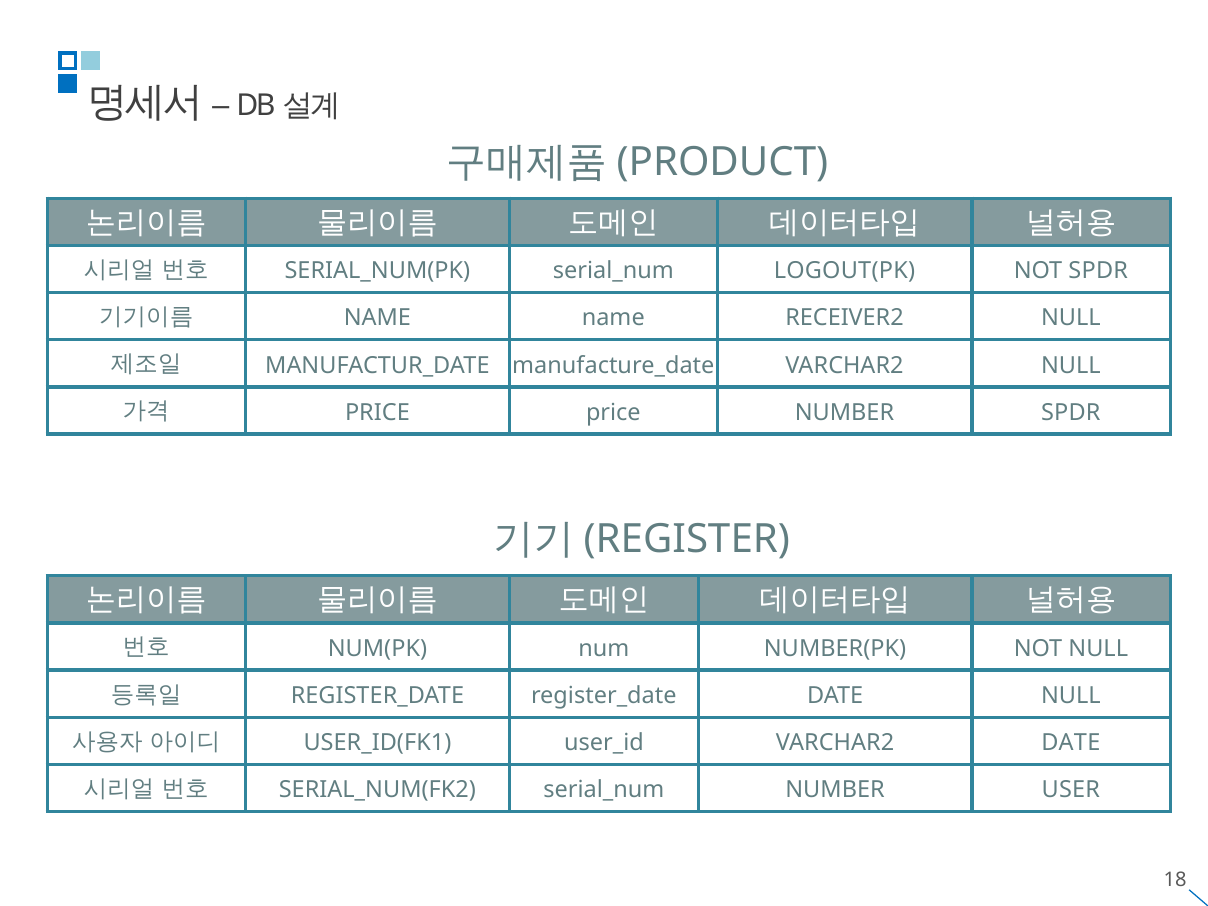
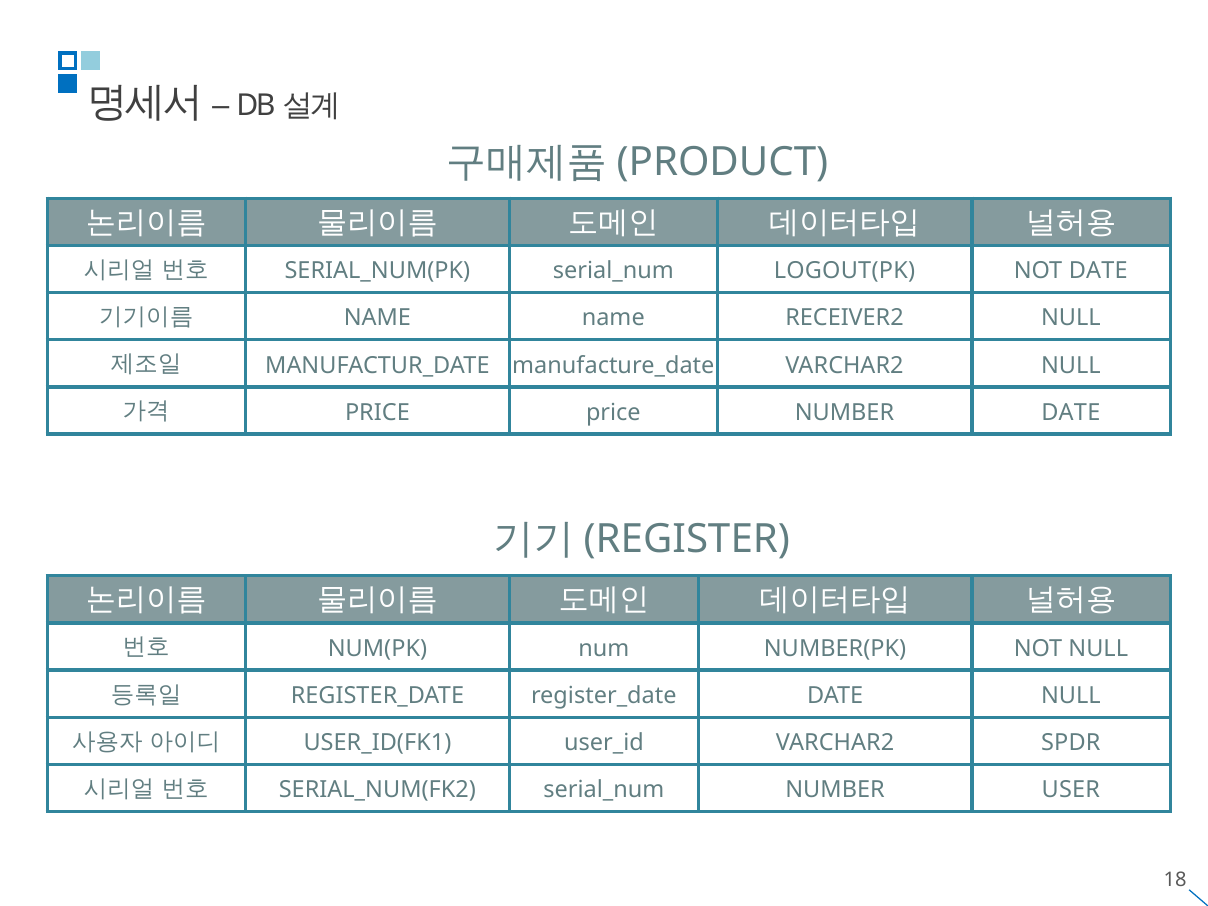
NOT SPDR: SPDR -> DATE
NUMBER SPDR: SPDR -> DATE
VARCHAR2 DATE: DATE -> SPDR
